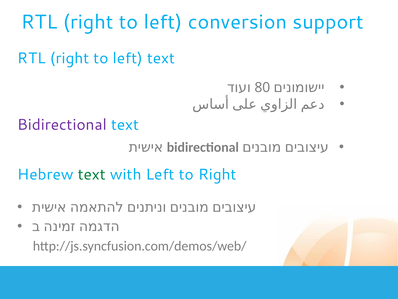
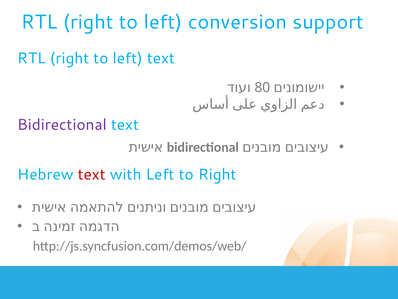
text at (92, 174) colour: green -> red
